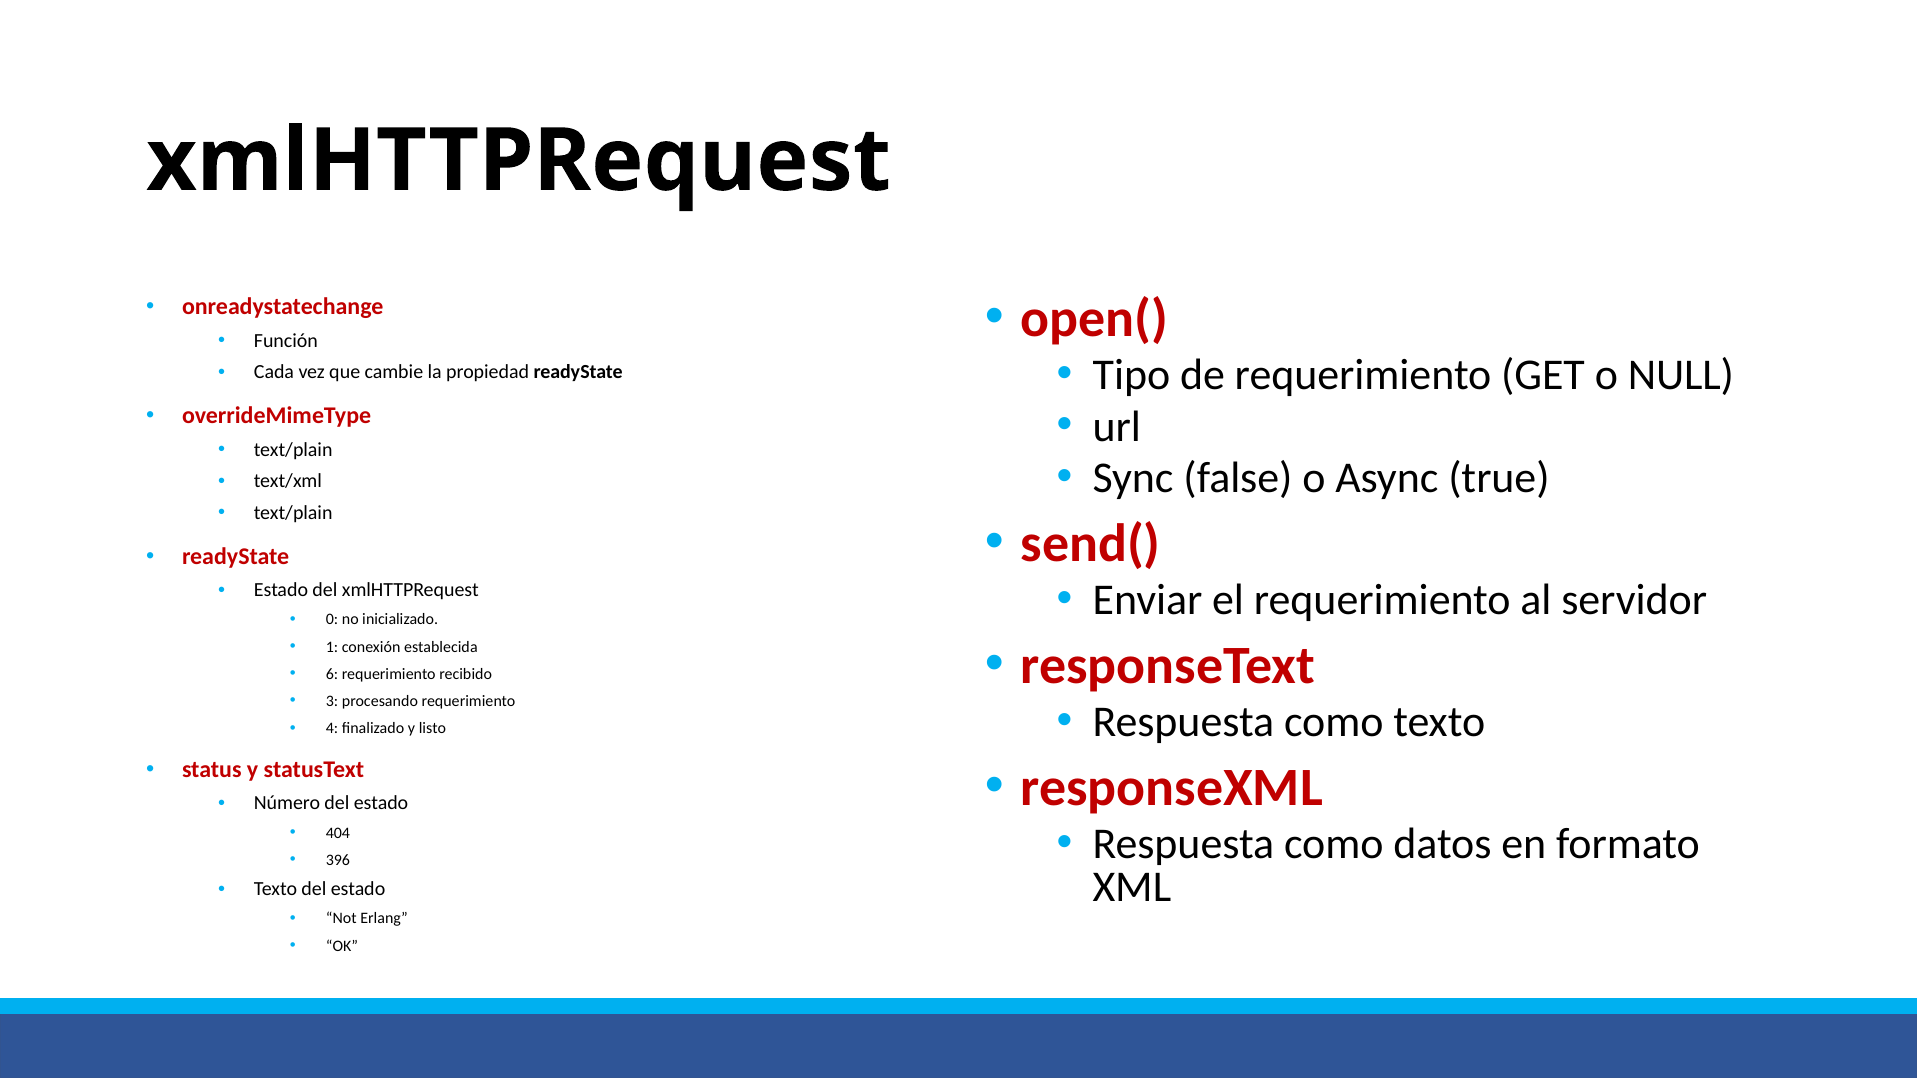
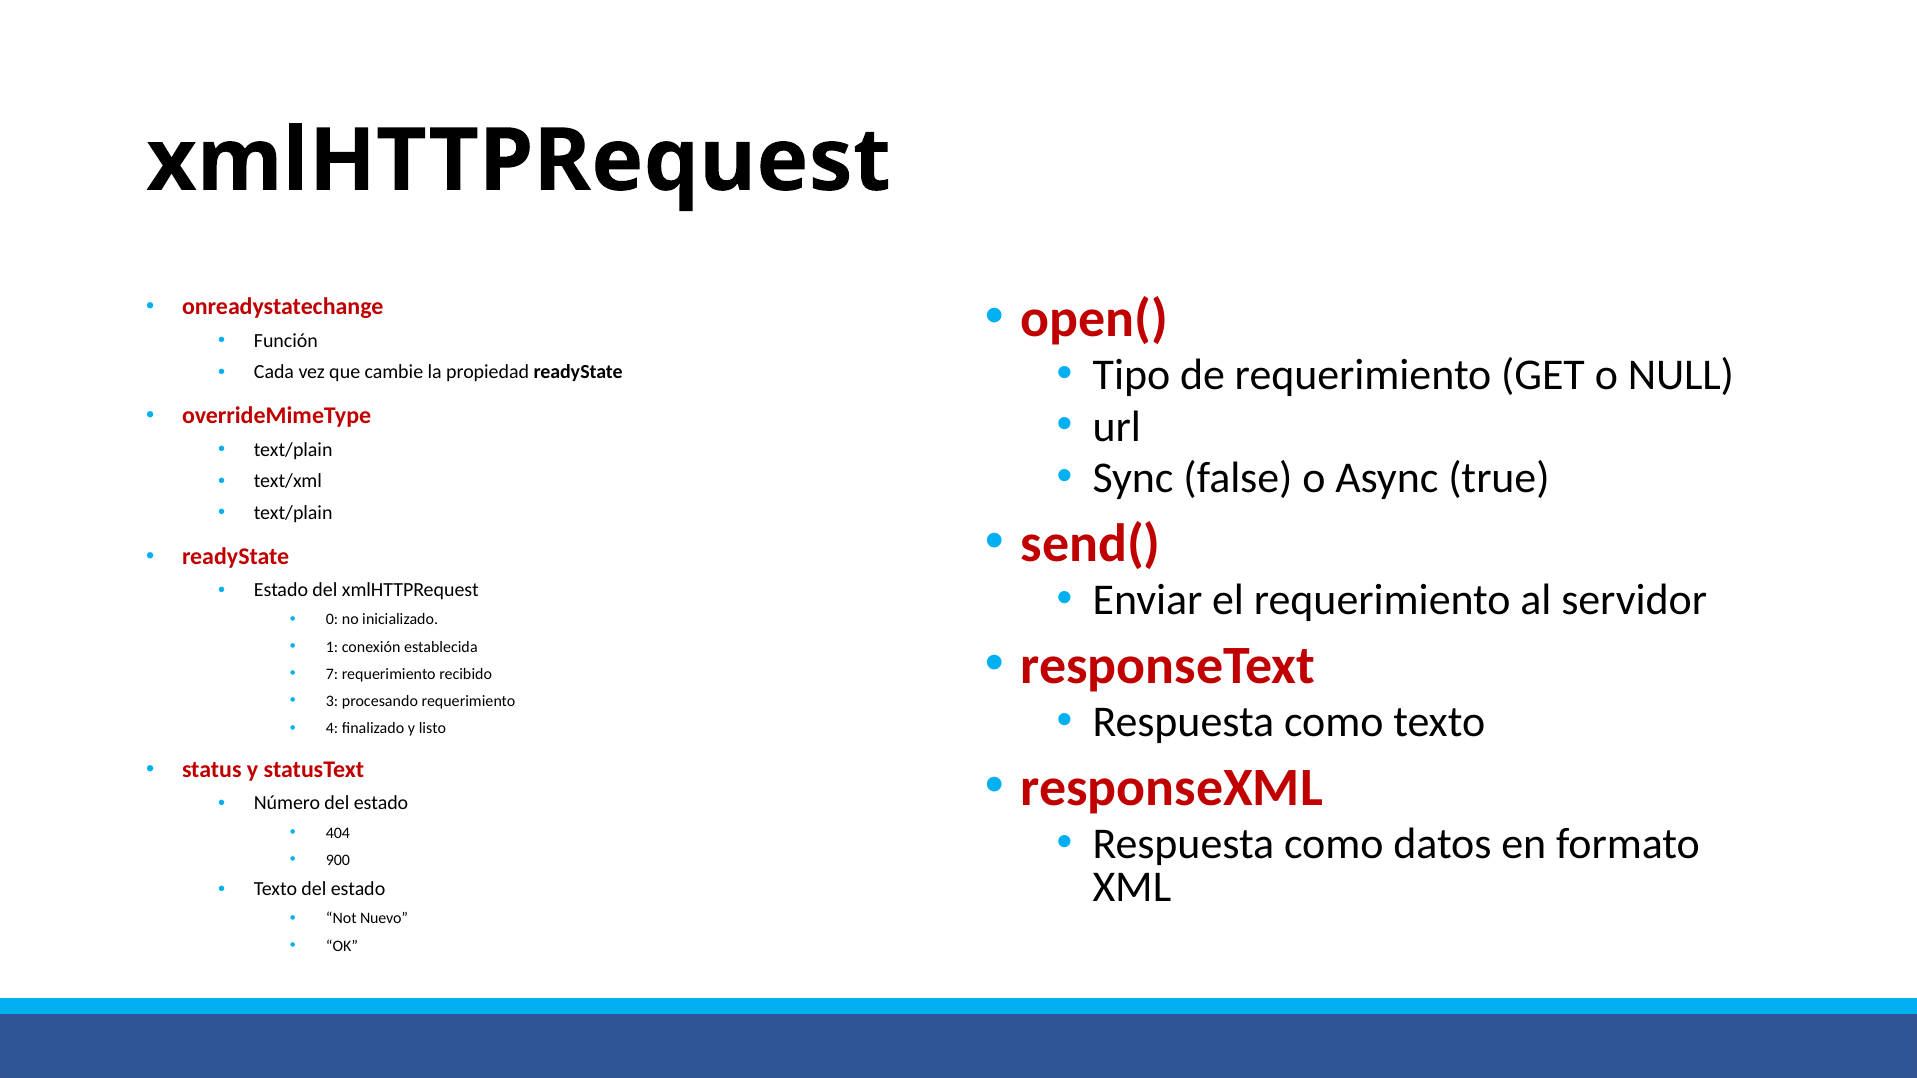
6: 6 -> 7
396: 396 -> 900
Erlang: Erlang -> Nuevo
